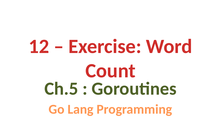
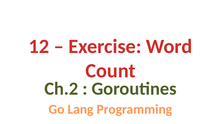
Ch.5: Ch.5 -> Ch.2
